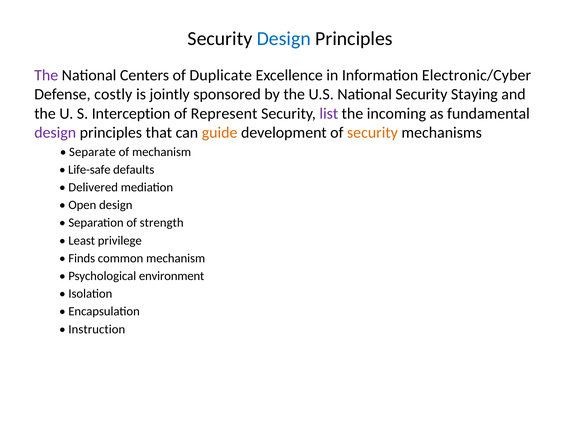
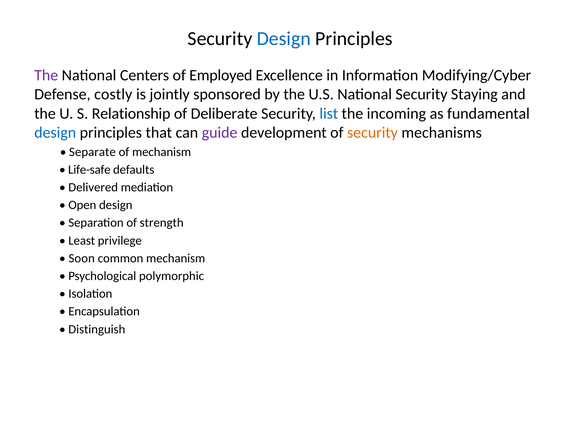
Duplicate: Duplicate -> Employed
Electronic/Cyber: Electronic/Cyber -> Modifying/Cyber
Interception: Interception -> Relationship
Represent: Represent -> Deliberate
list colour: purple -> blue
design at (55, 133) colour: purple -> blue
guide colour: orange -> purple
Finds: Finds -> Soon
environment: environment -> polymorphic
Instruction: Instruction -> Distinguish
